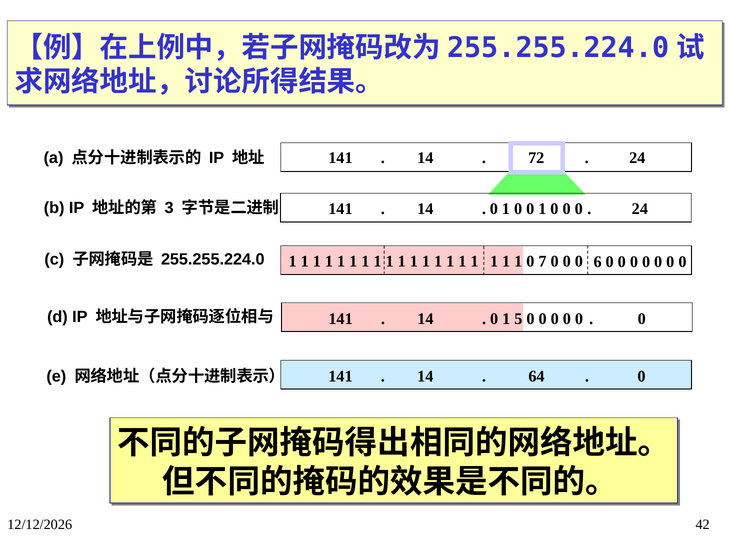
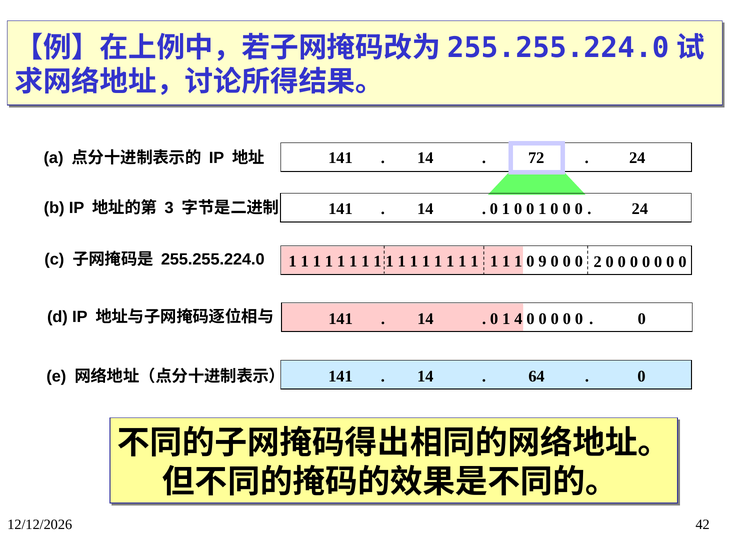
6: 6 -> 2
7: 7 -> 9
5: 5 -> 4
